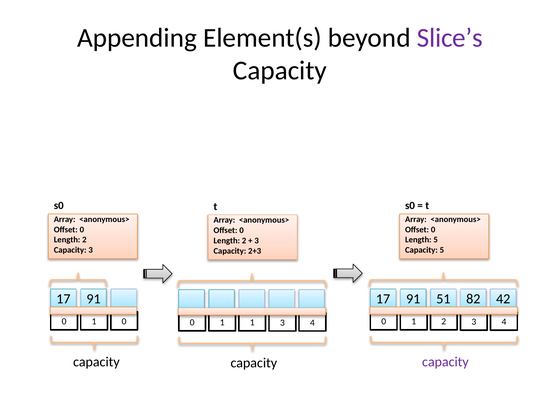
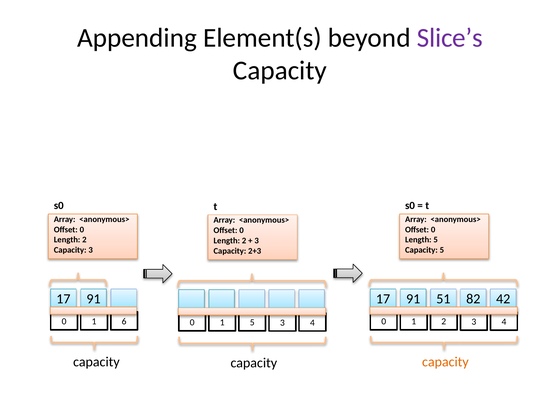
0 at (124, 322): 0 -> 6
1 1: 1 -> 5
capacity at (445, 362) colour: purple -> orange
